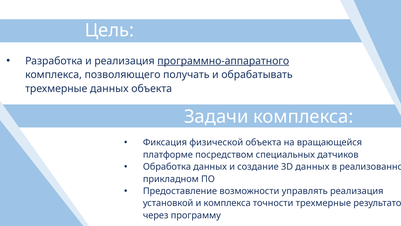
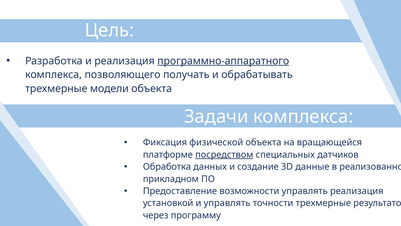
трехмерные данных: данных -> модели
посредством underline: none -> present
3D данных: данных -> данные
и комплекса: комплекса -> управлять
